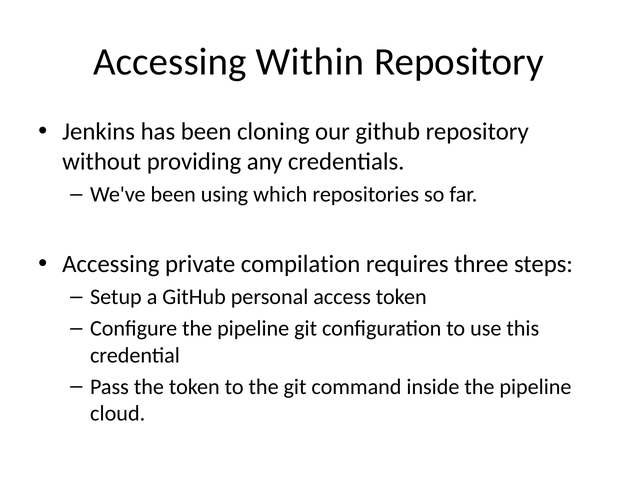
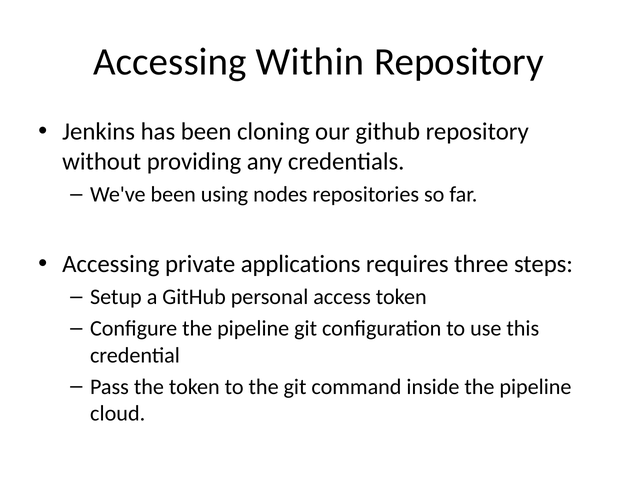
which: which -> nodes
compilation: compilation -> applications
